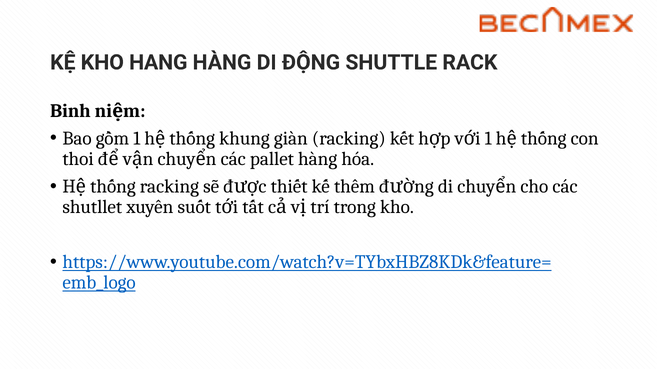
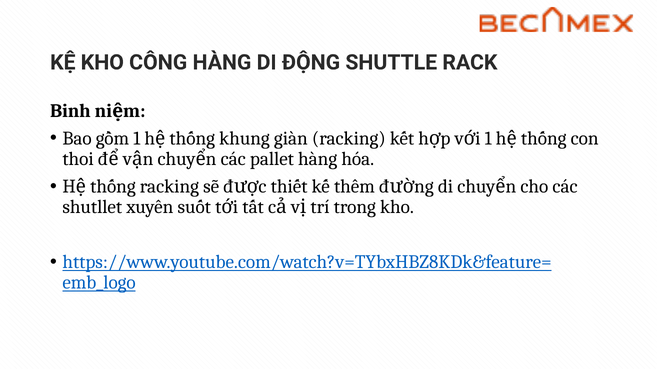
HANG: HANG -> CÔNG
